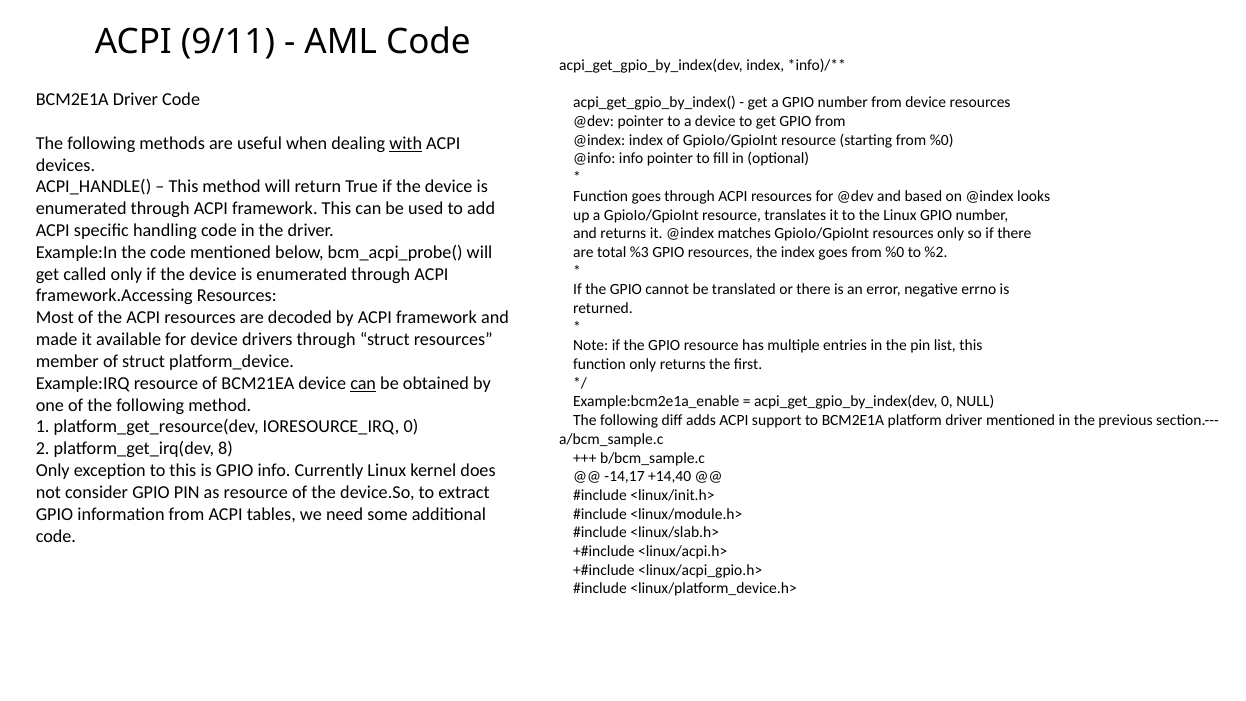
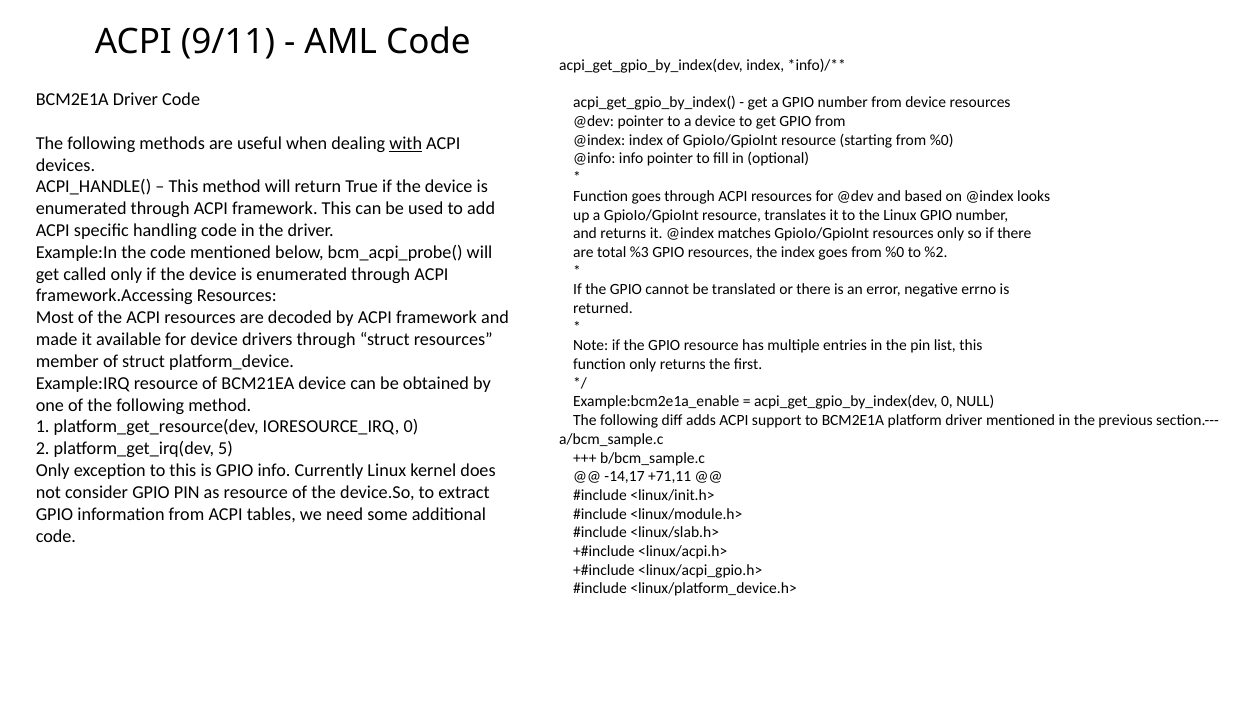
can at (363, 383) underline: present -> none
8: 8 -> 5
+14,40: +14,40 -> +71,11
